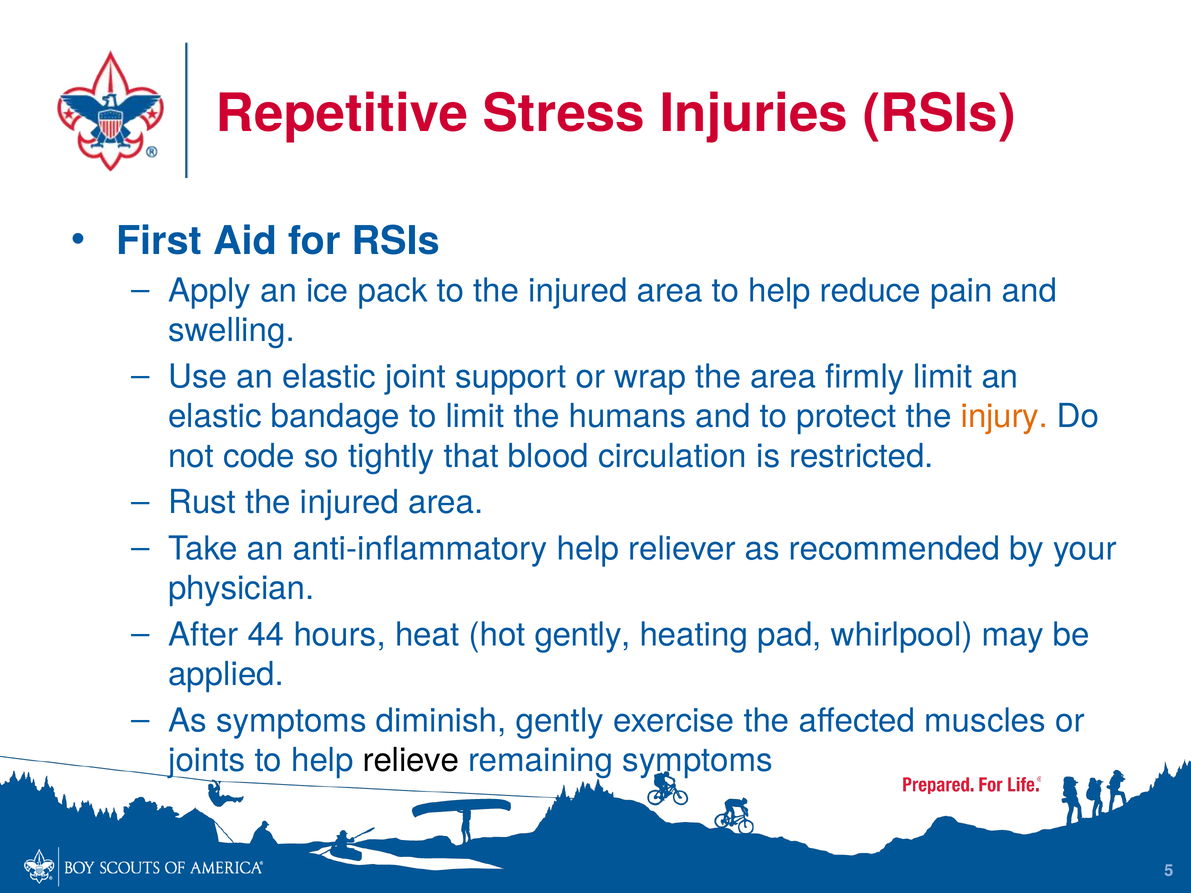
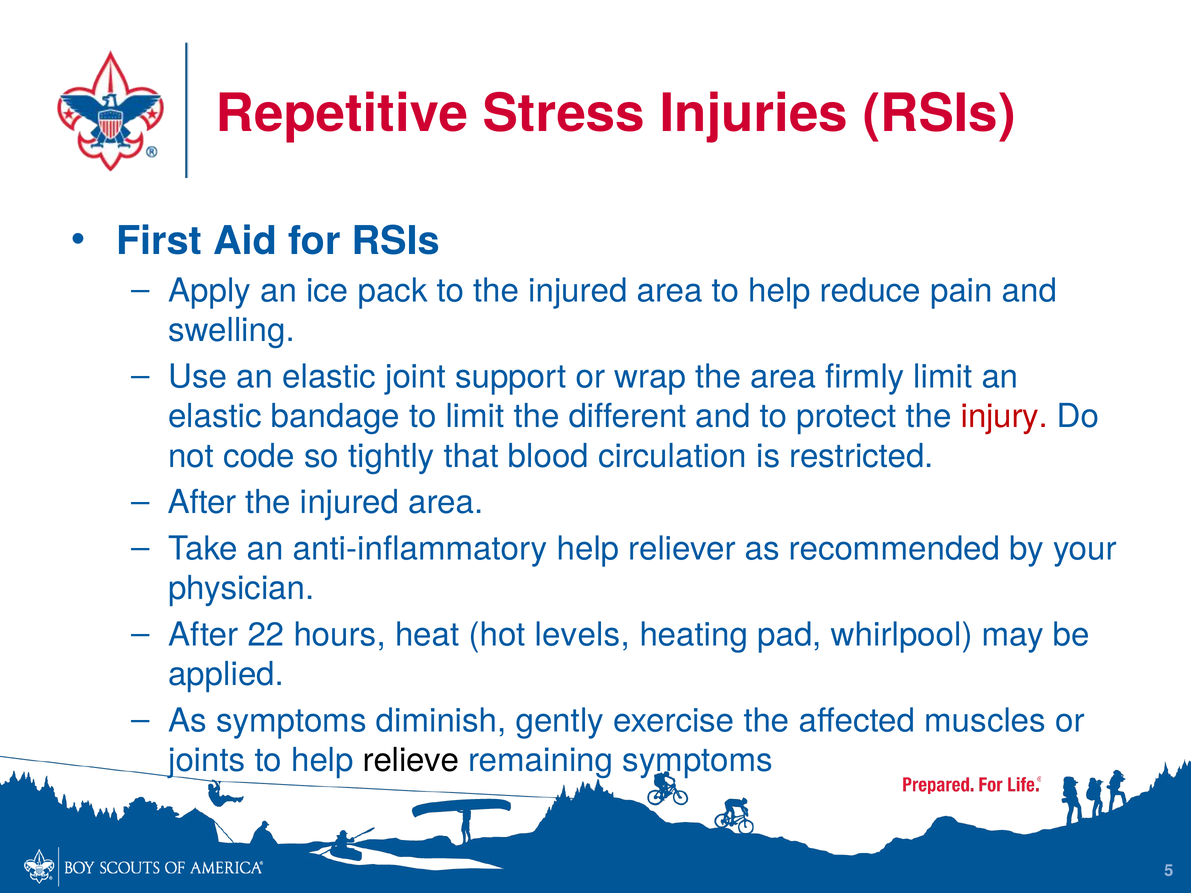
humans: humans -> different
injury colour: orange -> red
Rust at (202, 503): Rust -> After
44: 44 -> 22
hot gently: gently -> levels
